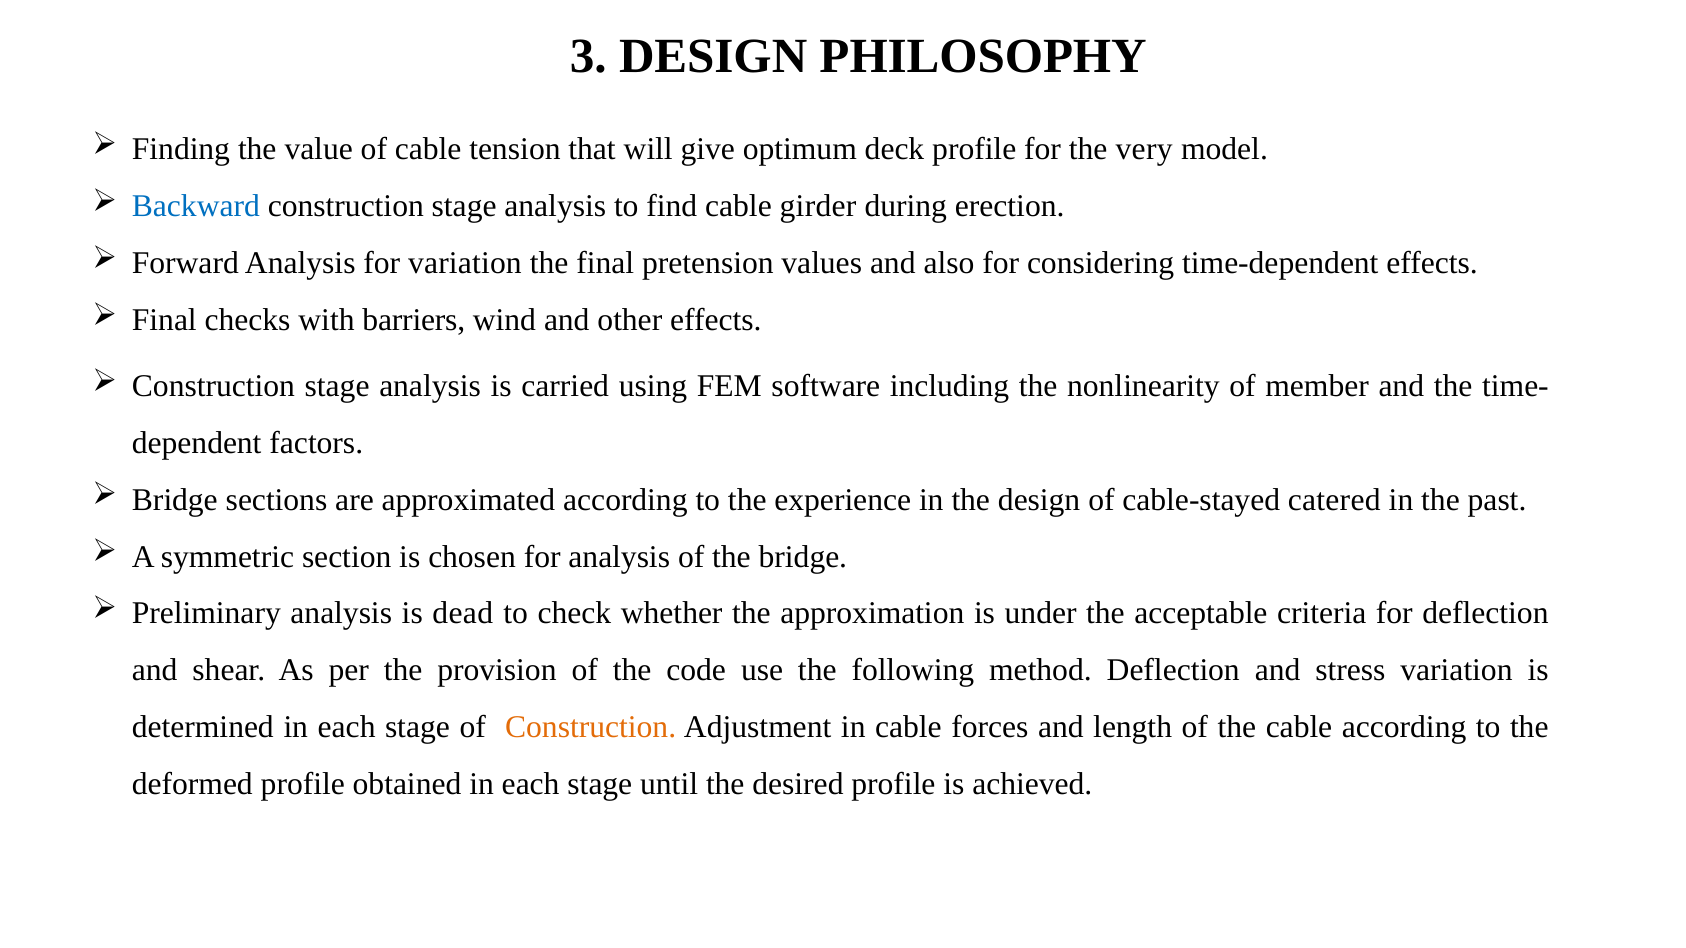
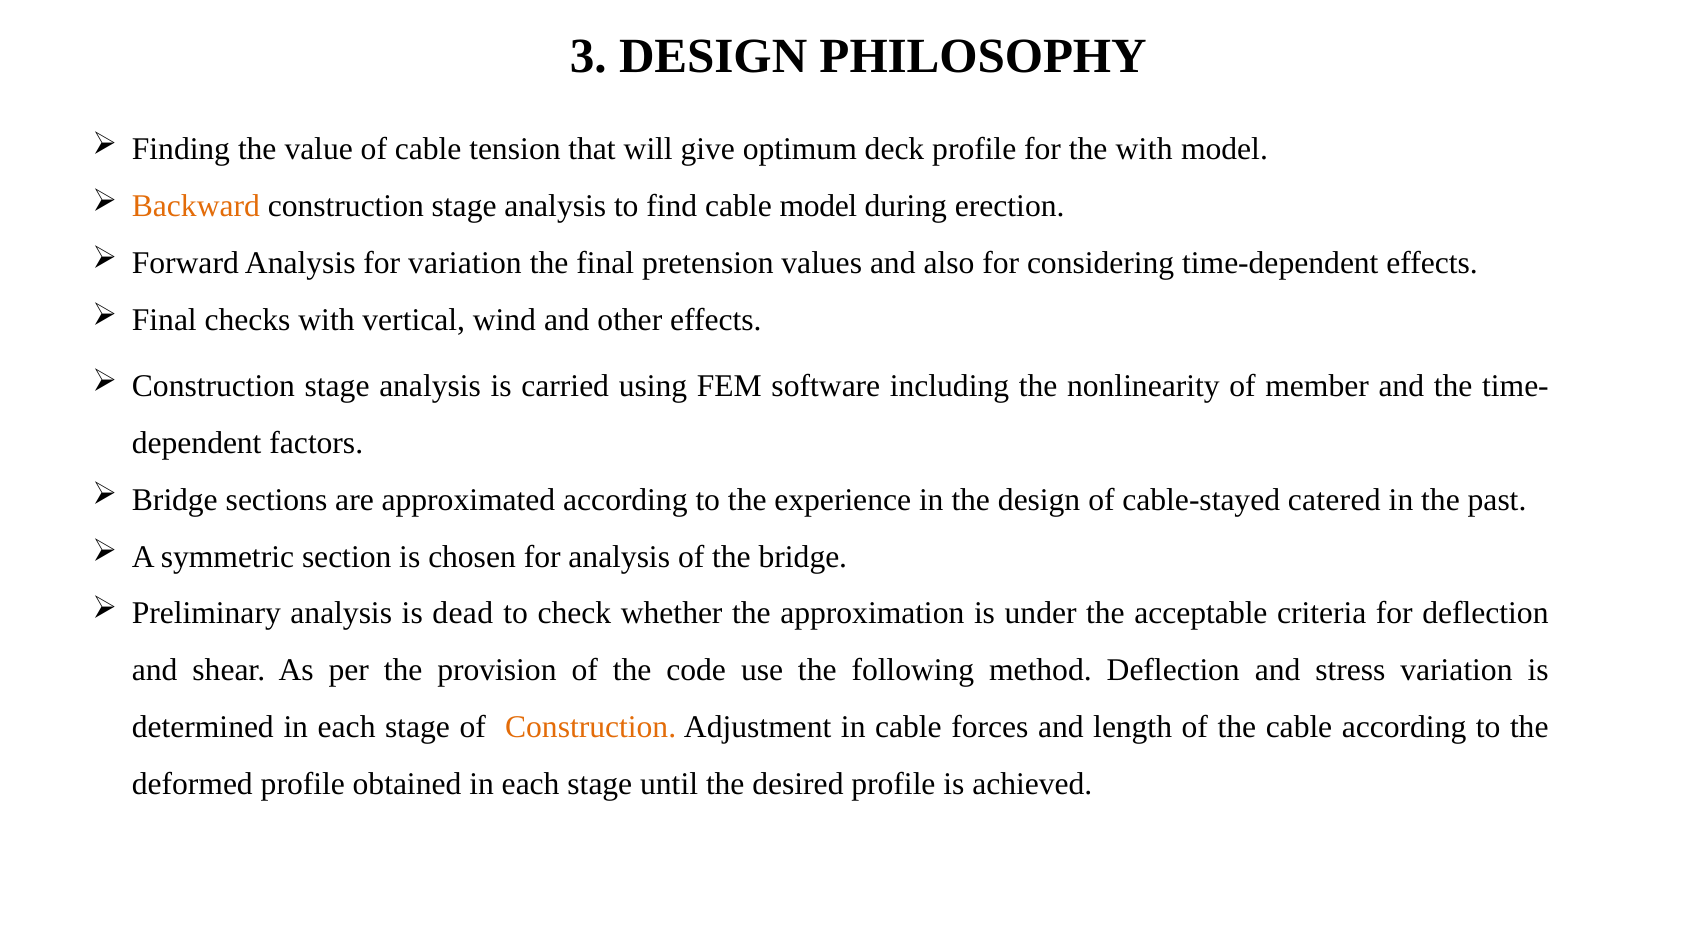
the very: very -> with
Backward colour: blue -> orange
cable girder: girder -> model
barriers: barriers -> vertical
